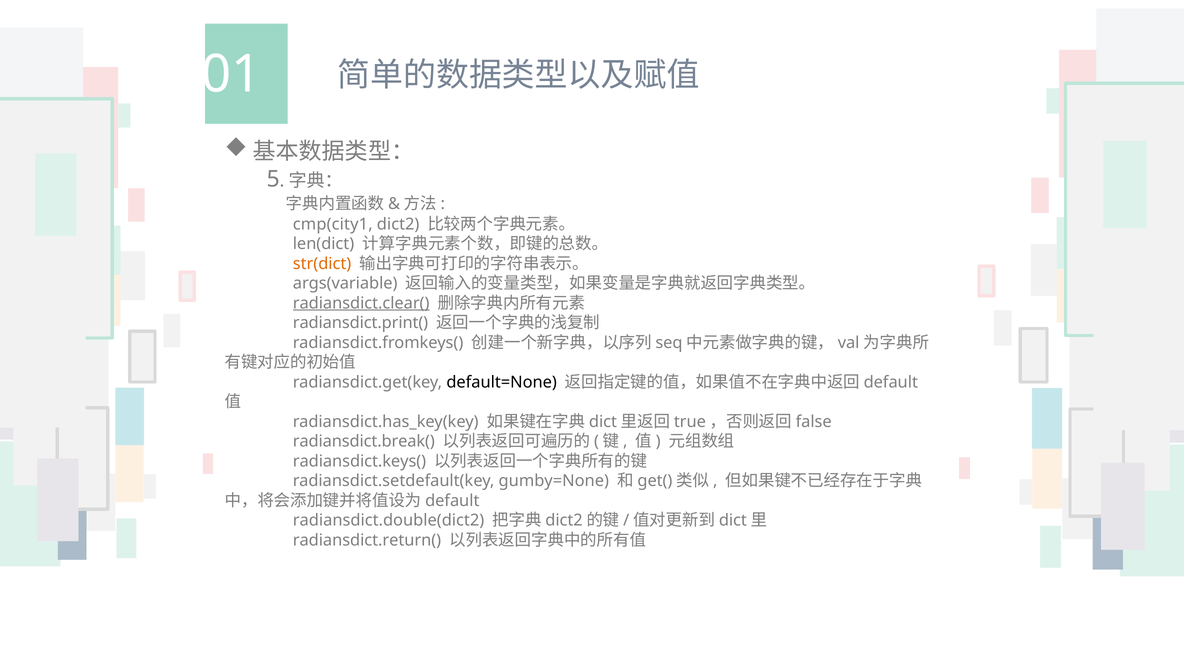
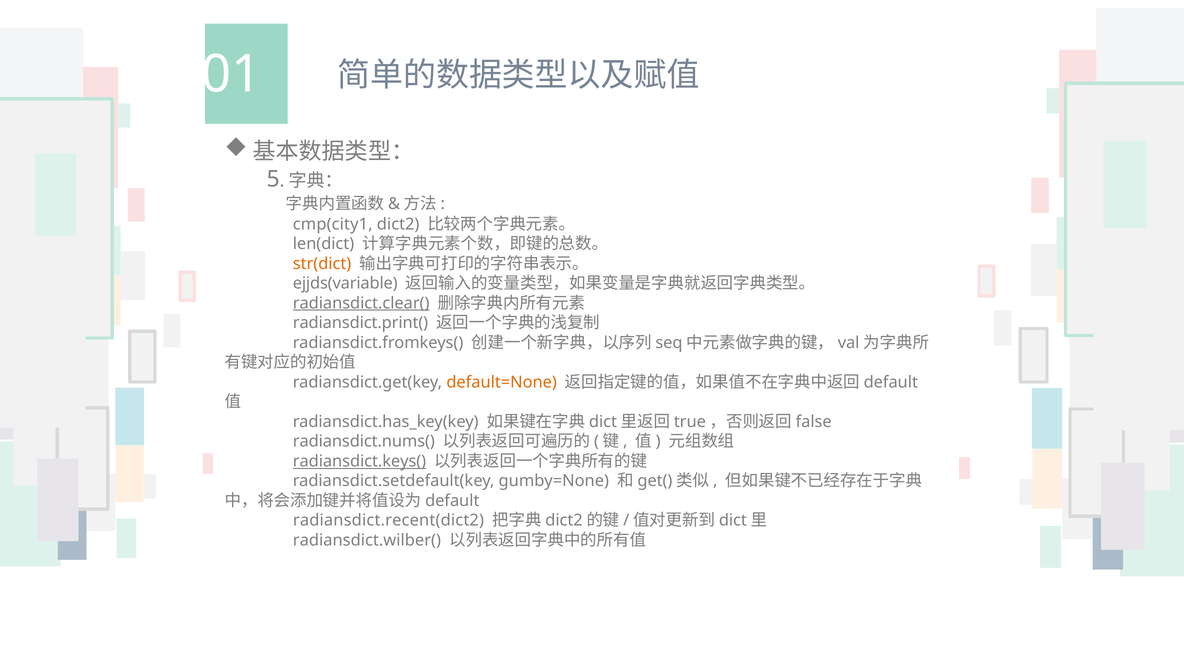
args(variable: args(variable -> ejjds(variable
default=None colour: black -> orange
radiansdict.break(: radiansdict.break( -> radiansdict.nums(
radiansdict.keys( underline: none -> present
radiansdict.double(dict2: radiansdict.double(dict2 -> radiansdict.recent(dict2
radiansdict.return(: radiansdict.return( -> radiansdict.wilber(
